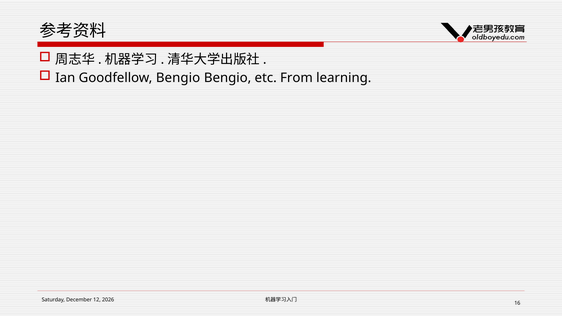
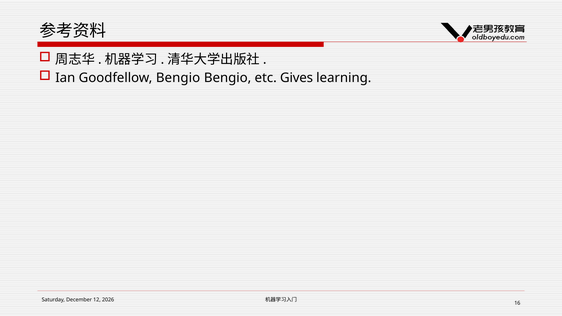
From: From -> Gives
